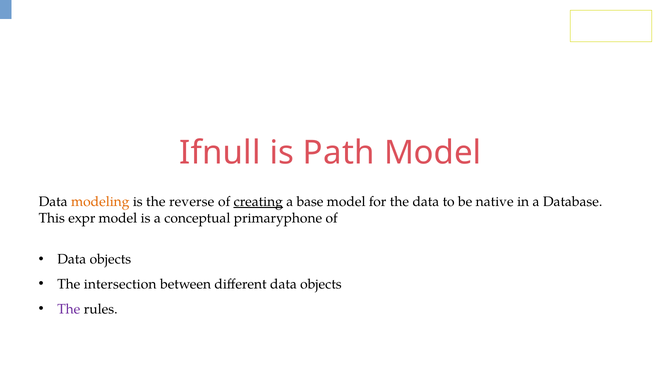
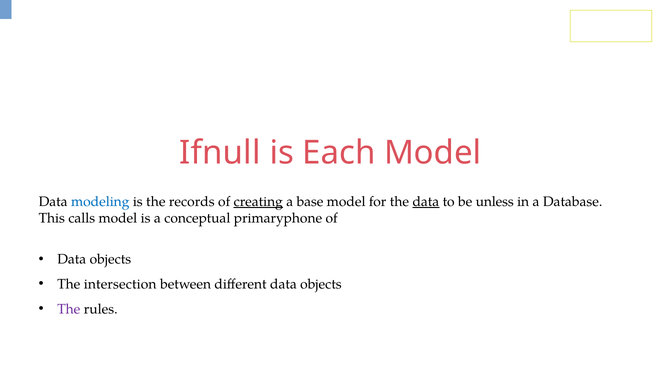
Path: Path -> Each
modeling colour: orange -> blue
reverse: reverse -> records
data at (426, 201) underline: none -> present
native: native -> unless
expr: expr -> calls
